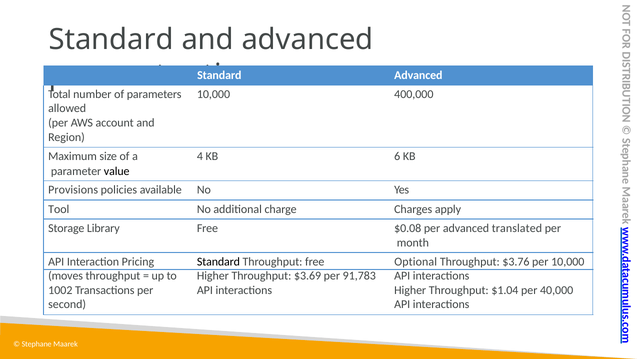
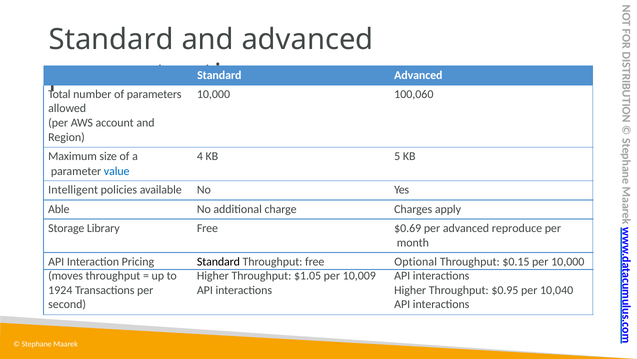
400,000: 400,000 -> 100,060
6: 6 -> 5
value colour: black -> blue
Provisions: Provisions -> Intelligent
Tool: Tool -> Able
$0.08: $0.08 -> $0.69
translated: translated -> reproduce
$3.76: $3.76 -> $0.15
$3.69: $3.69 -> $1.05
91,783: 91,783 -> 10,009
1002: 1002 -> 1924
$1.04: $1.04 -> $0.95
40,000: 40,000 -> 10,040
